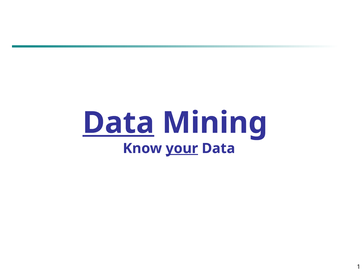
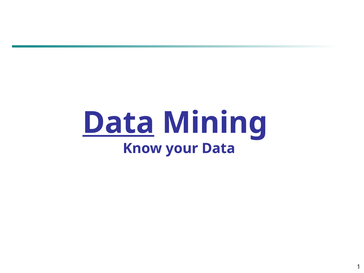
your underline: present -> none
